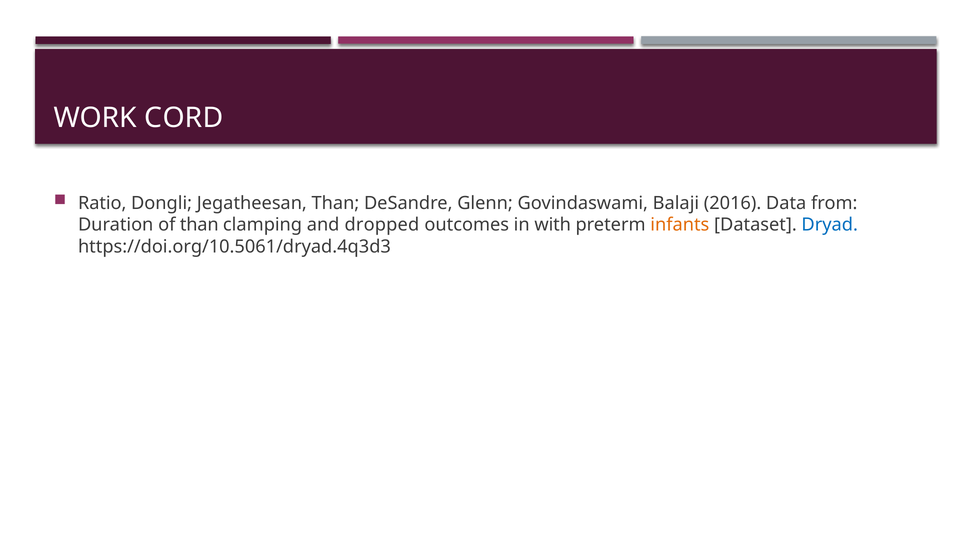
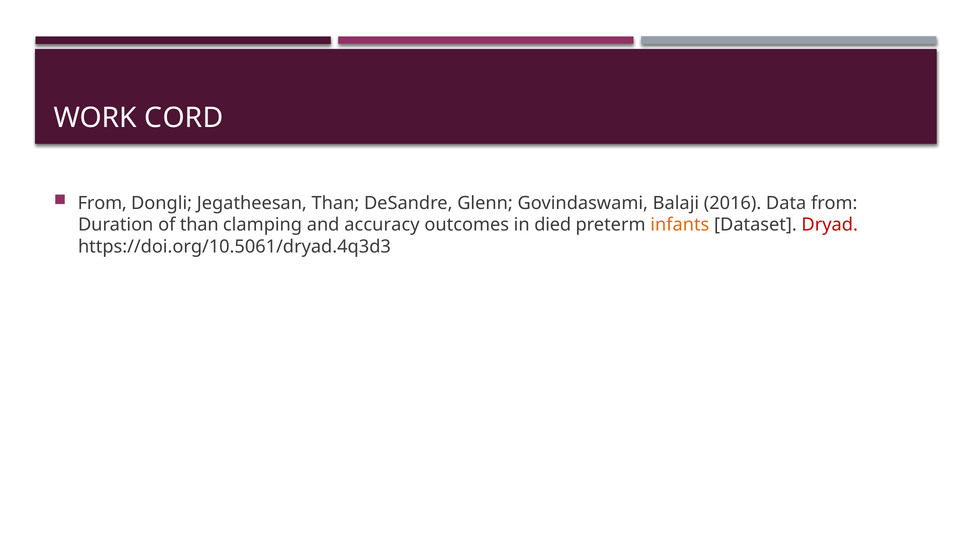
Ratio at (102, 203): Ratio -> From
dropped: dropped -> accuracy
with: with -> died
Dryad colour: blue -> red
